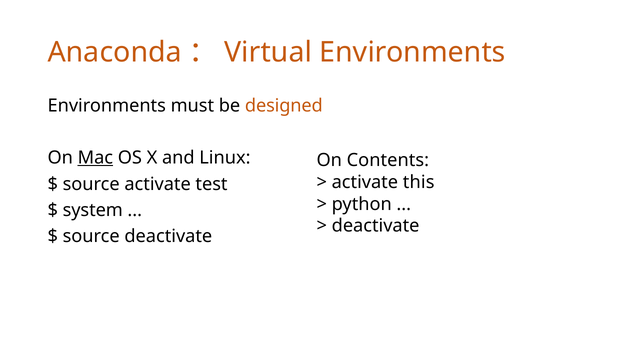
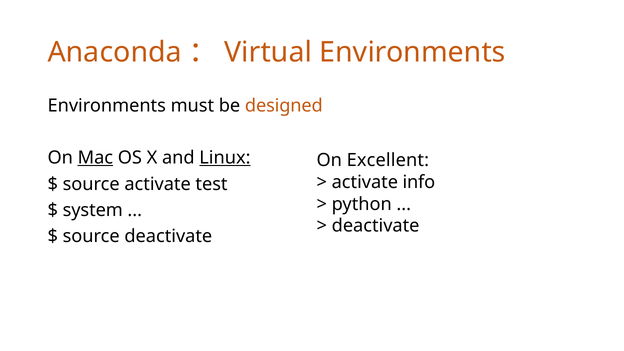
Linux underline: none -> present
Contents: Contents -> Excellent
this: this -> info
